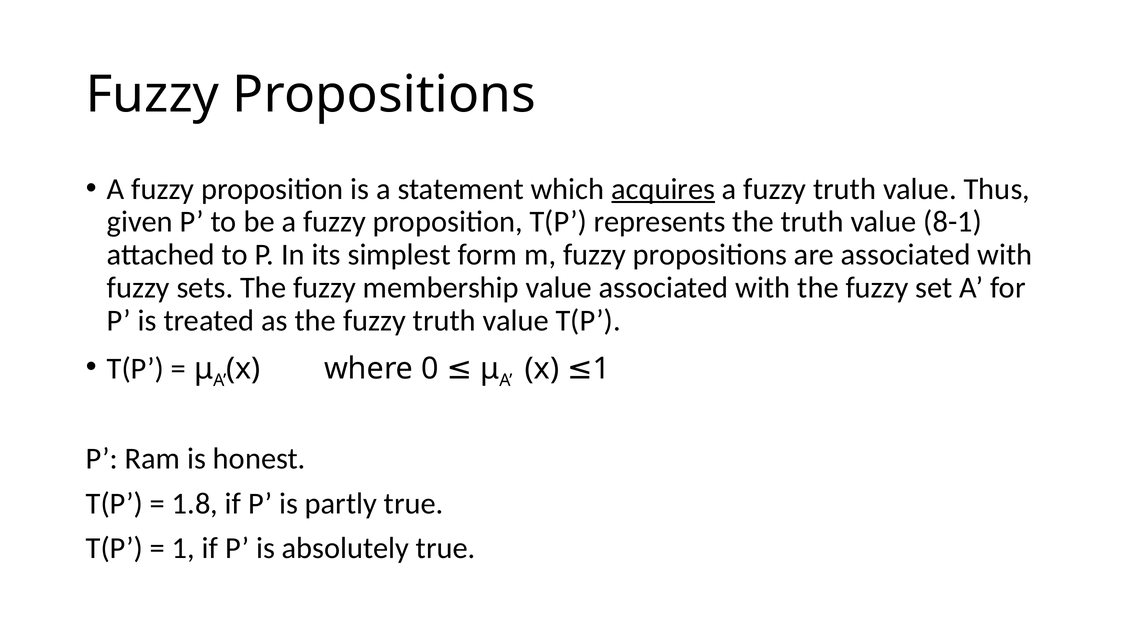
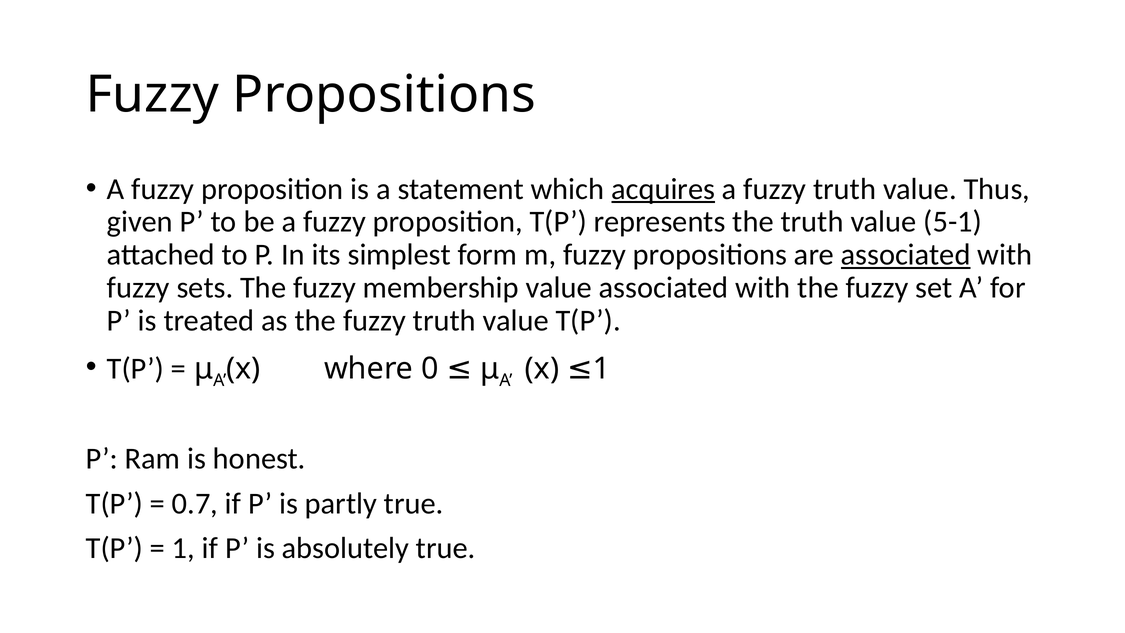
8-1: 8-1 -> 5-1
associated at (906, 255) underline: none -> present
1.8: 1.8 -> 0.7
